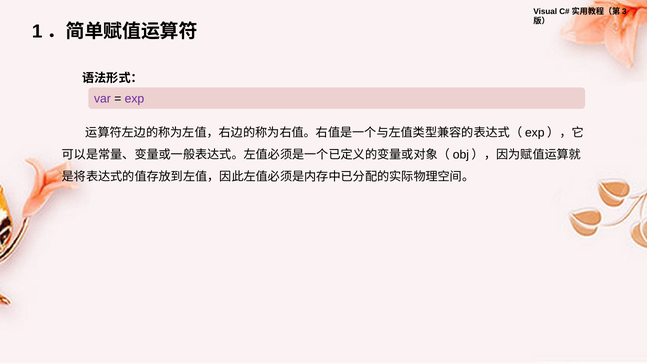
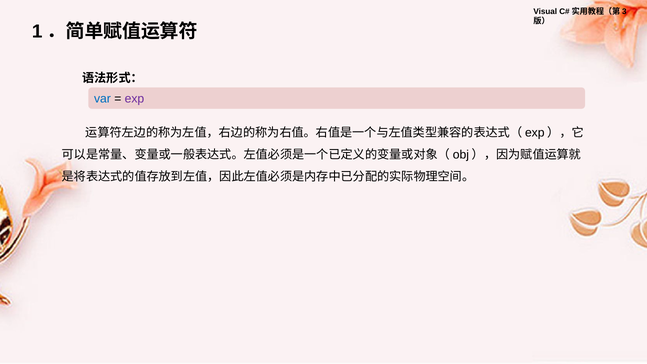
var colour: purple -> blue
